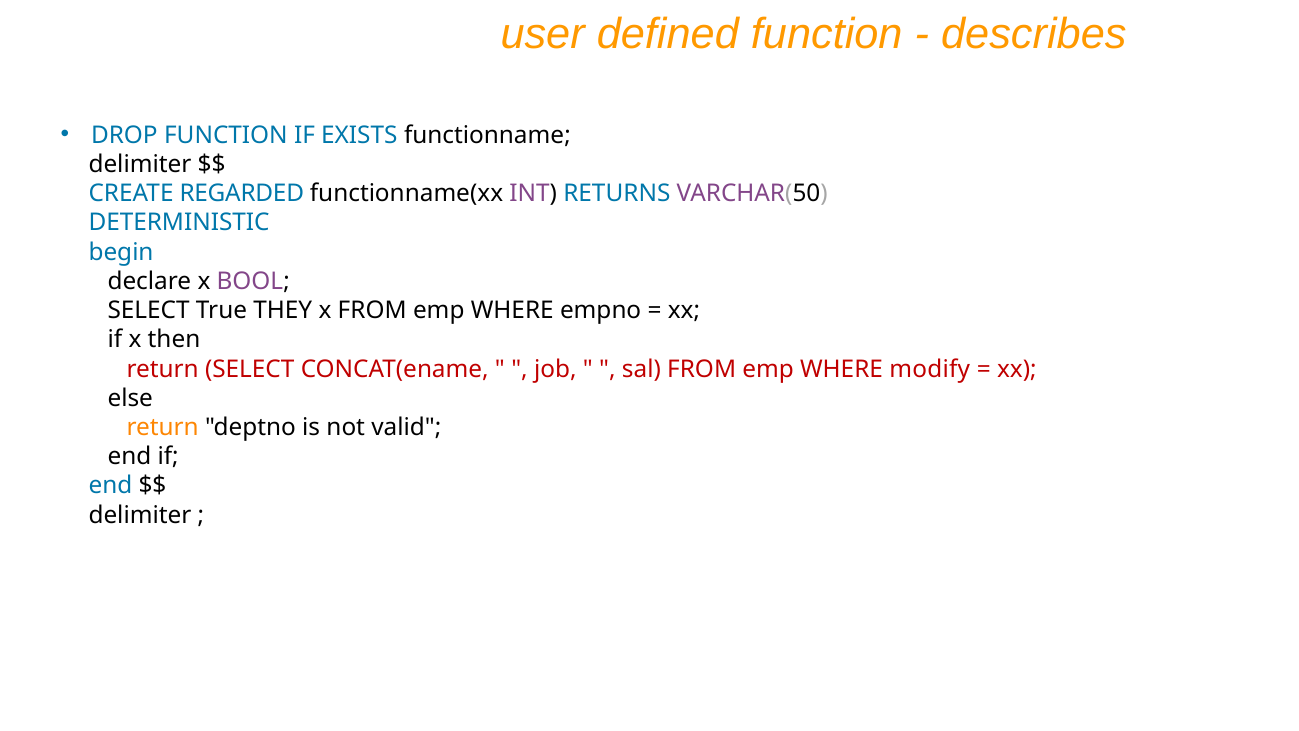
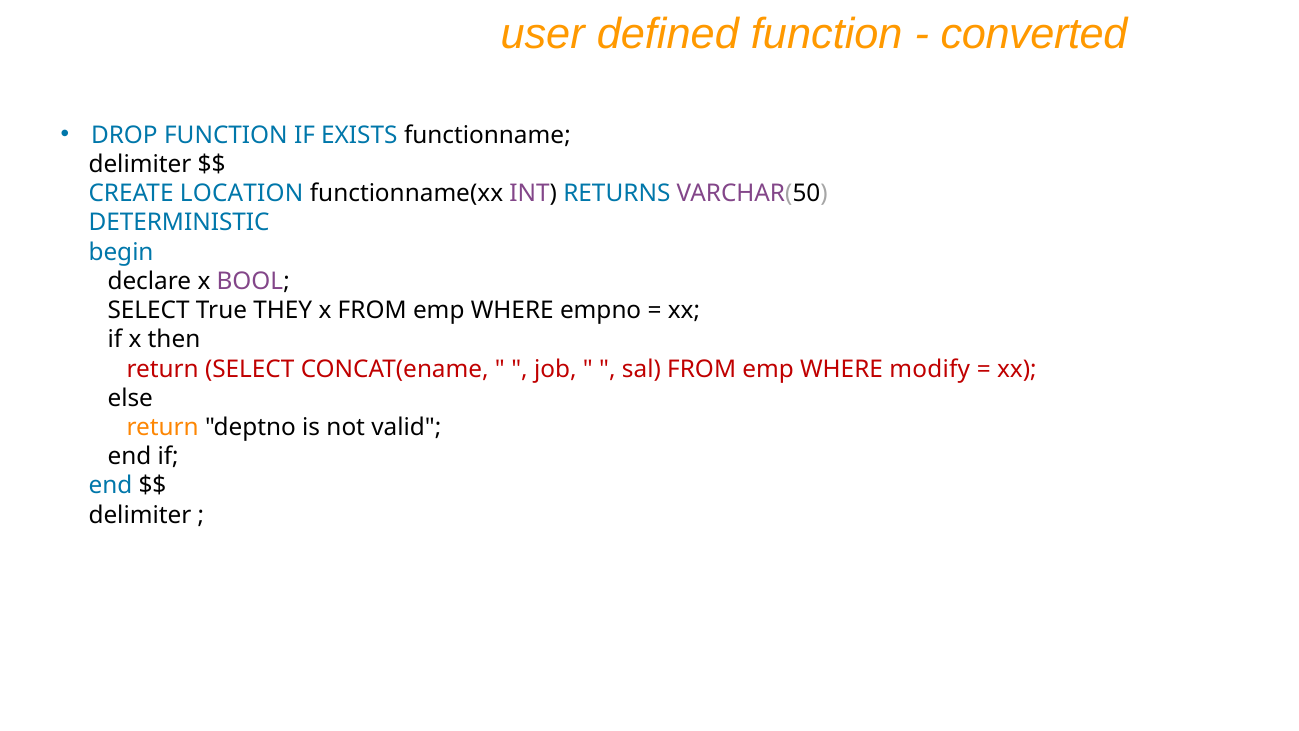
describes: describes -> converted
REGARDED: REGARDED -> LOCATION
